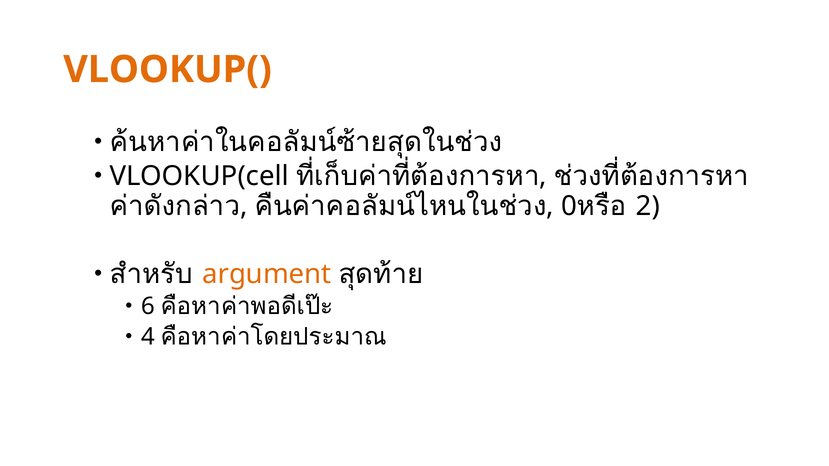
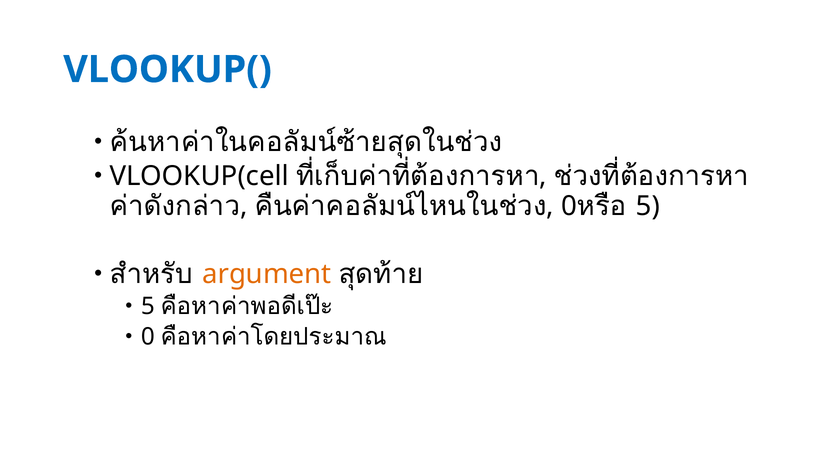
VLOOKUP( colour: orange -> blue
2 at (648, 206): 2 -> 5
6 at (148, 307): 6 -> 5
4: 4 -> 0
